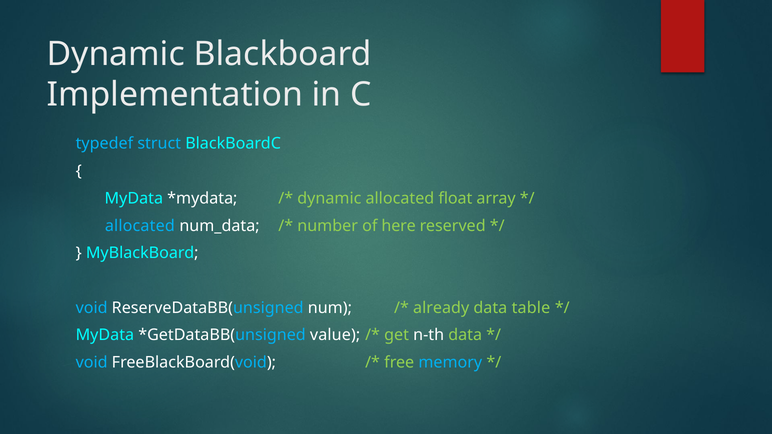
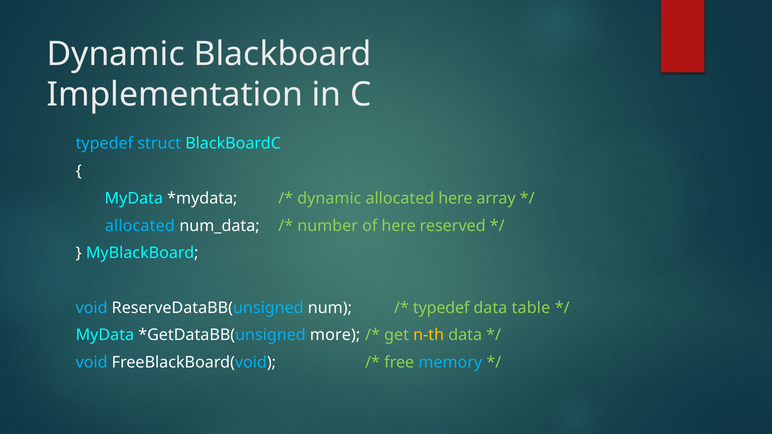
allocated float: float -> here
already at (441, 308): already -> typedef
value: value -> more
n-th colour: white -> yellow
